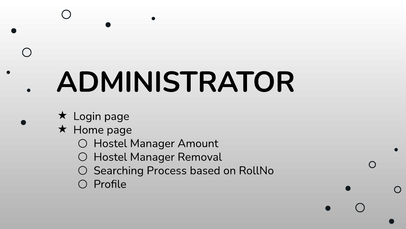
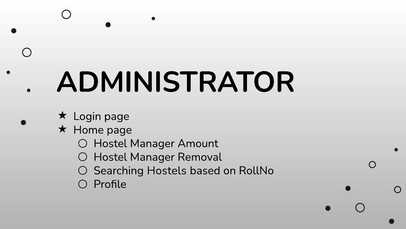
Process: Process -> Hostels
